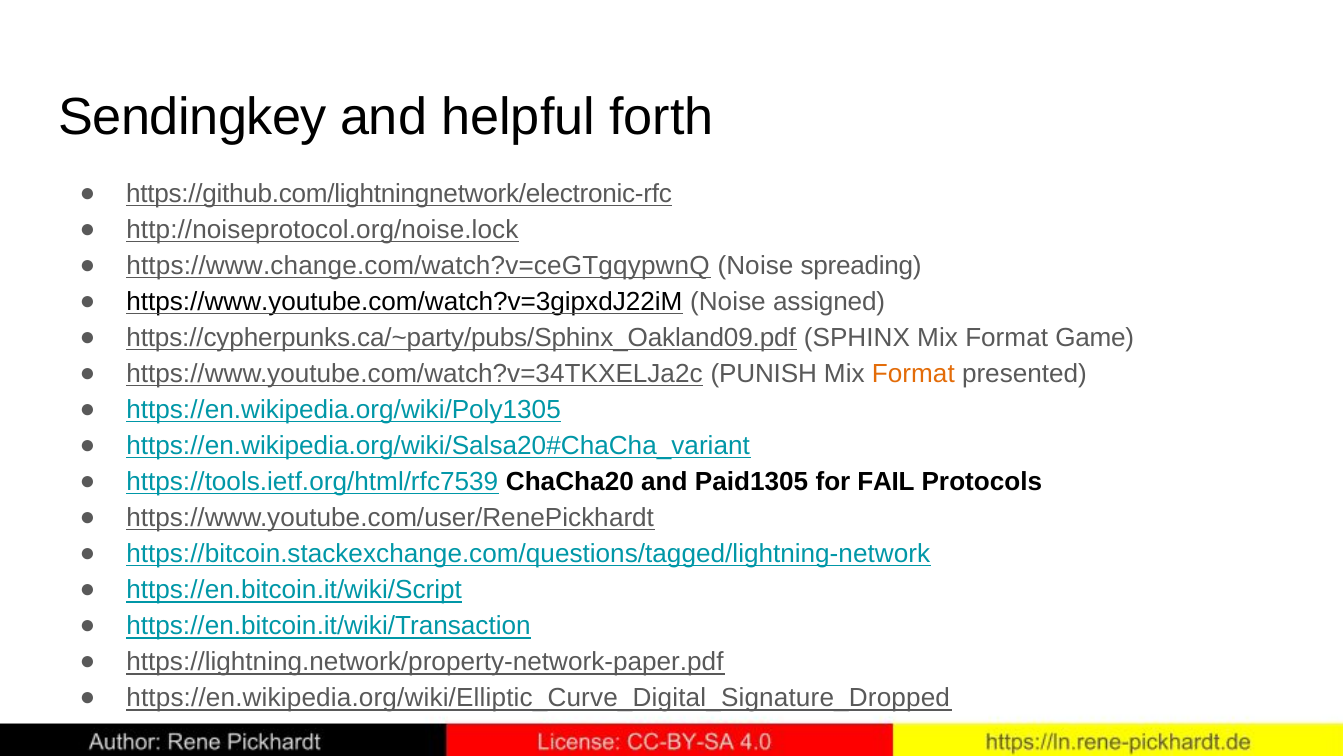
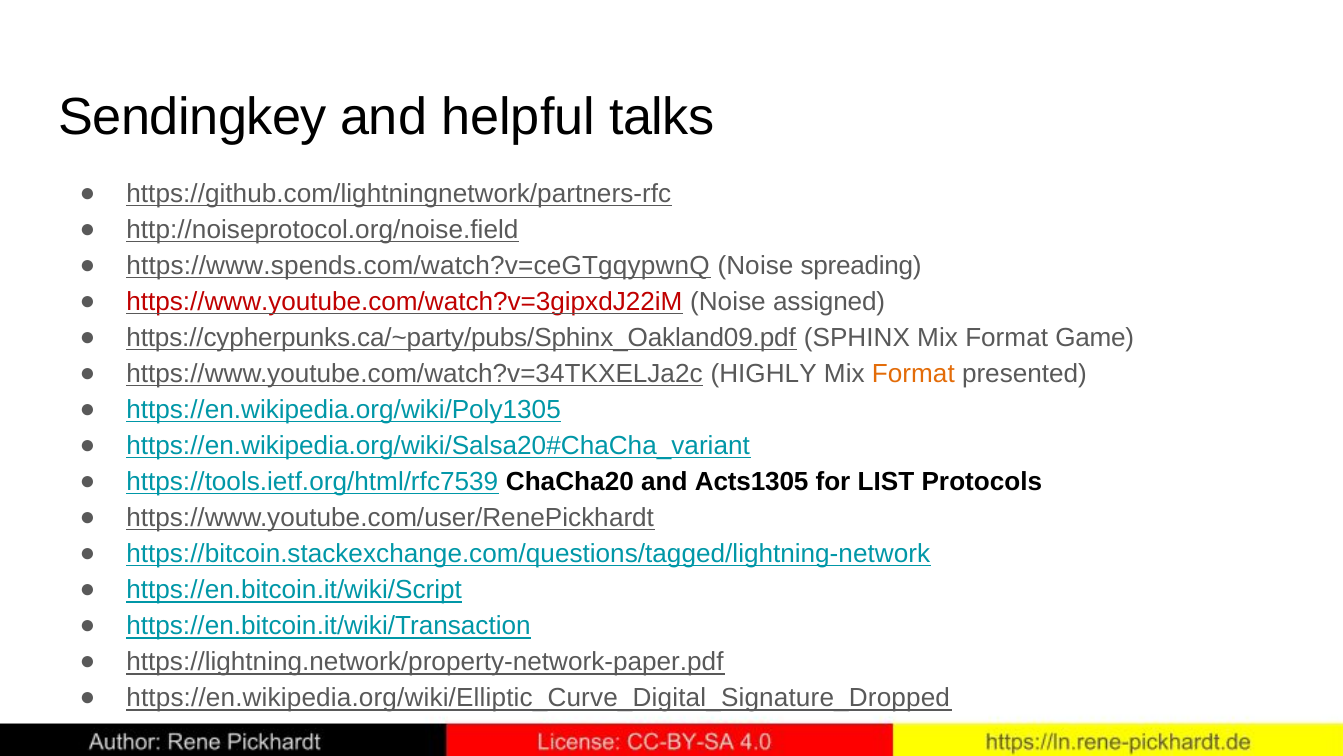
forth: forth -> talks
https://github.com/lightningnetwork/electronic-rfc: https://github.com/lightningnetwork/electronic-rfc -> https://github.com/lightningnetwork/partners-rfc
http://noiseprotocol.org/noise.lock: http://noiseprotocol.org/noise.lock -> http://noiseprotocol.org/noise.field
https://www.change.com/watch?v=ceGTgqypwnQ: https://www.change.com/watch?v=ceGTgqypwnQ -> https://www.spends.com/watch?v=ceGTgqypwnQ
https://www.youtube.com/watch?v=3gipxdJ22iM colour: black -> red
PUNISH: PUNISH -> HIGHLY
Paid1305: Paid1305 -> Acts1305
FAIL: FAIL -> LIST
